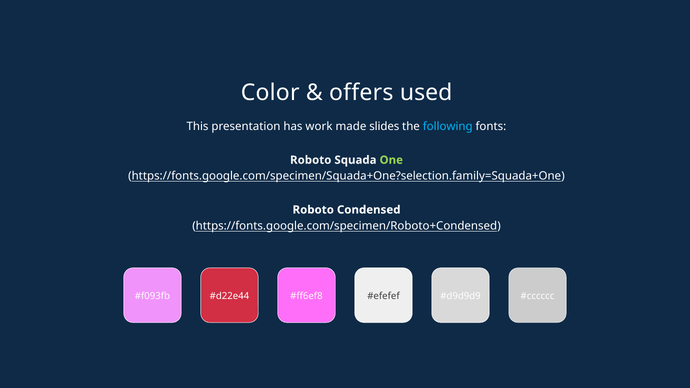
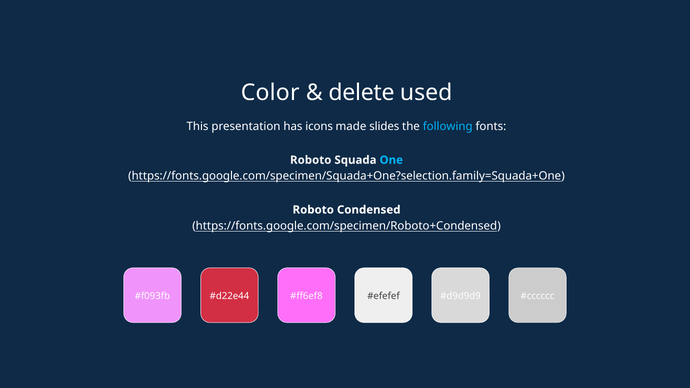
offers: offers -> delete
work: work -> icons
One colour: light green -> light blue
